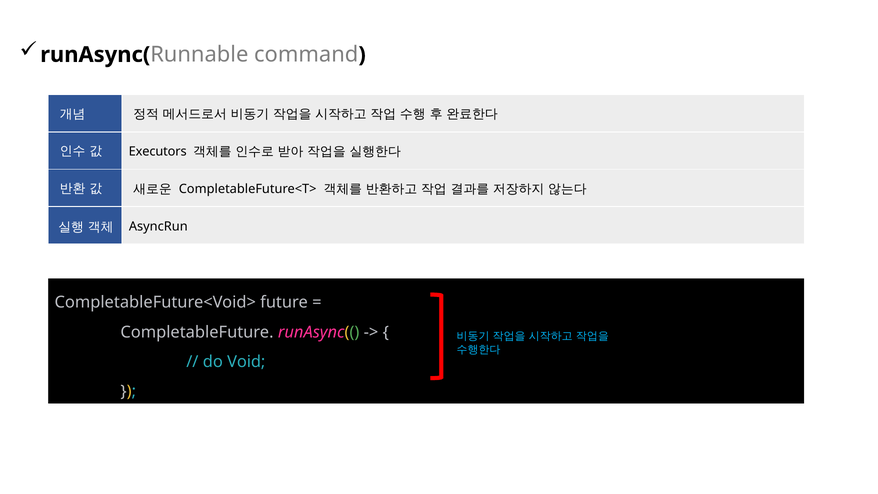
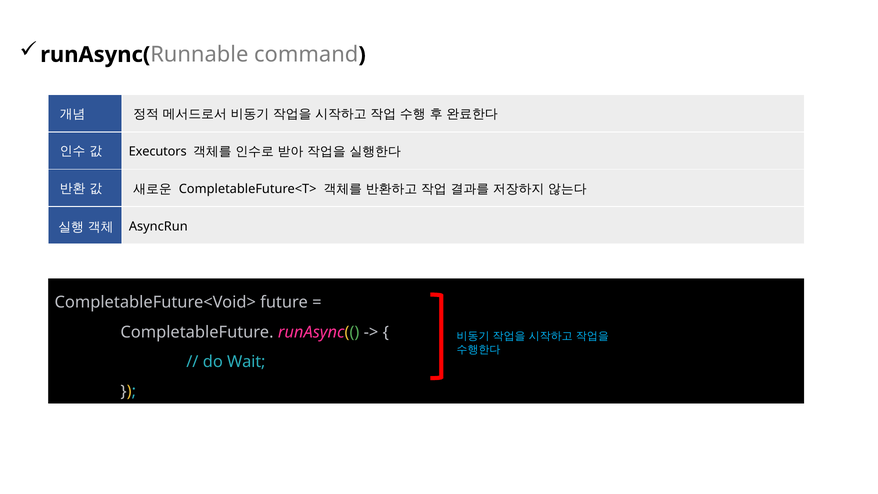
Void: Void -> Wait
